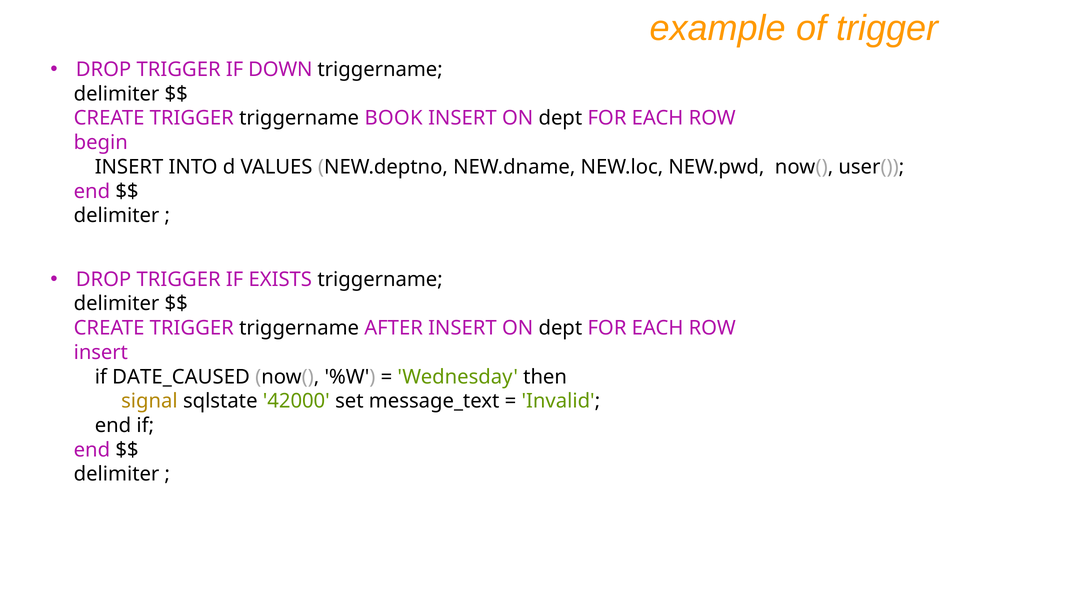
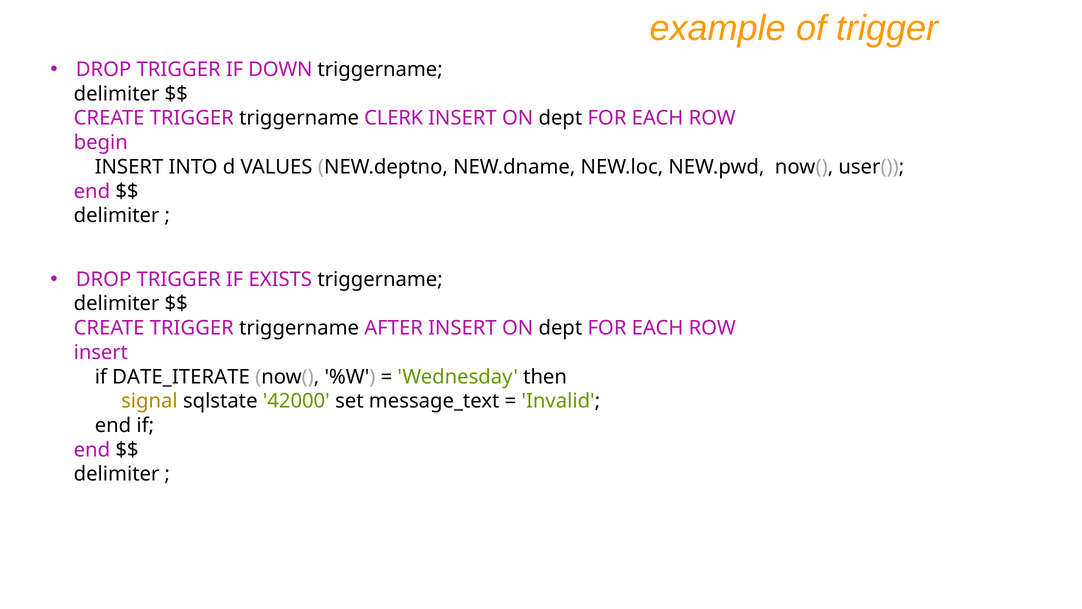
BOOK: BOOK -> CLERK
DATE_CAUSED: DATE_CAUSED -> DATE_ITERATE
